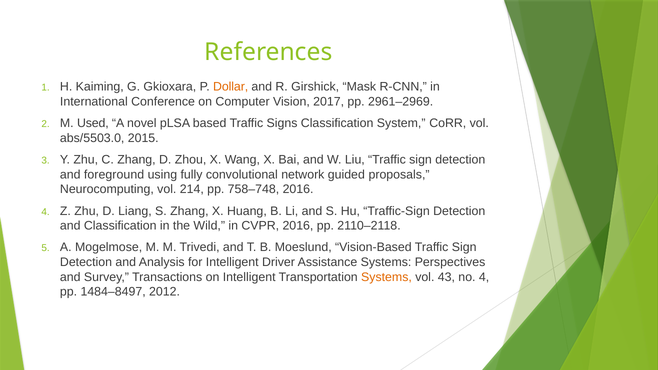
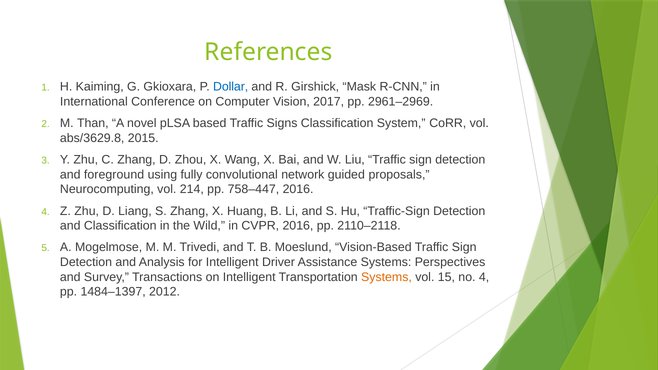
Dollar colour: orange -> blue
Used: Used -> Than
abs/5503.0: abs/5503.0 -> abs/3629.8
758–748: 758–748 -> 758–447
43: 43 -> 15
1484–8497: 1484–8497 -> 1484–1397
